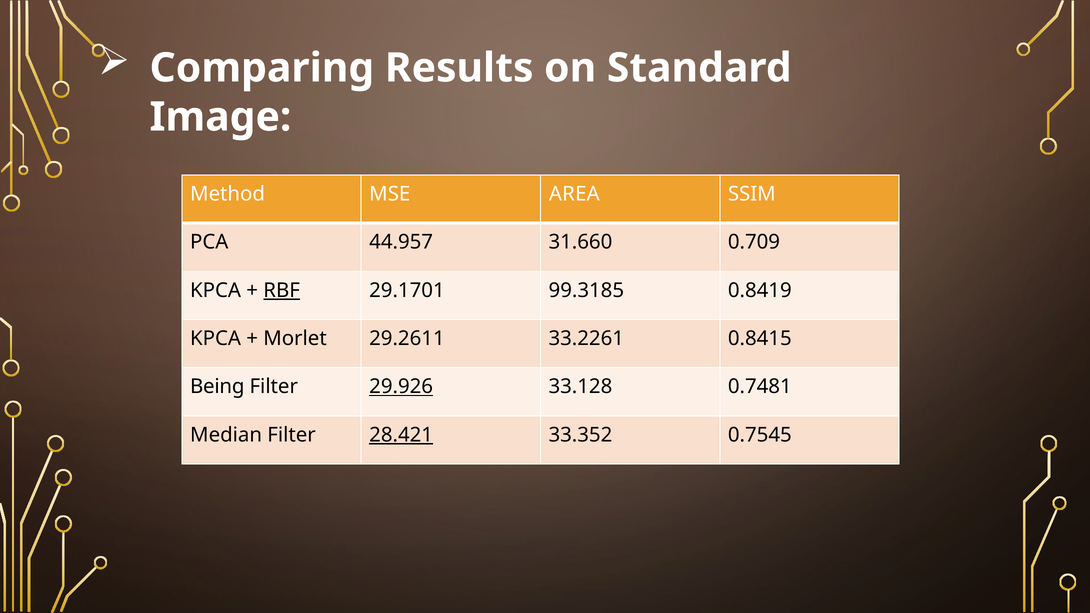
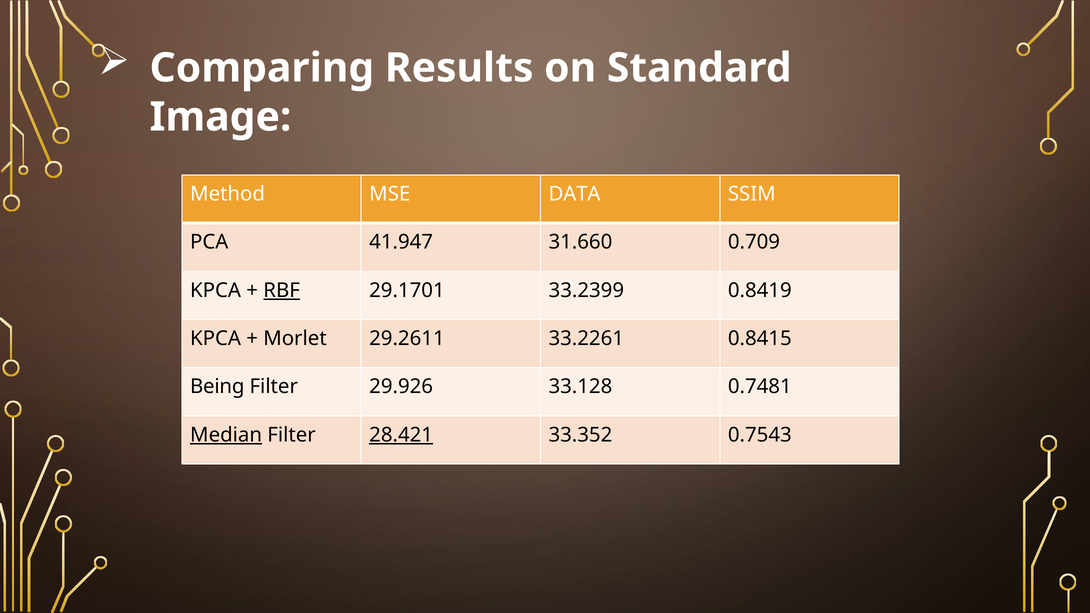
AREA: AREA -> DATA
44.957: 44.957 -> 41.947
99.3185: 99.3185 -> 33.2399
29.926 underline: present -> none
Median underline: none -> present
0.7545: 0.7545 -> 0.7543
